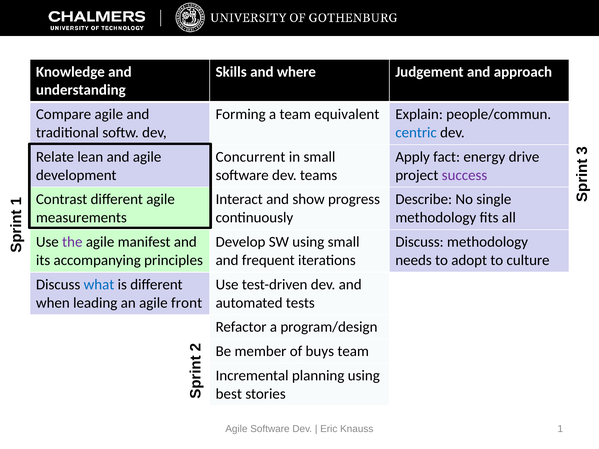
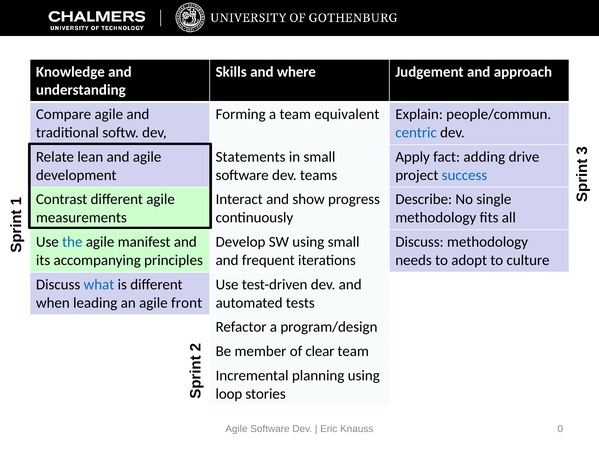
Concurrent: Concurrent -> Statements
energy: energy -> adding
success colour: purple -> blue
the colour: purple -> blue
buys: buys -> clear
best: best -> loop
Knauss 1: 1 -> 0
